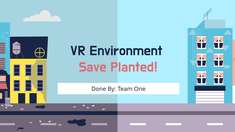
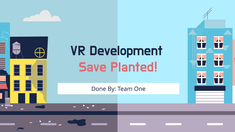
Environment: Environment -> Development
